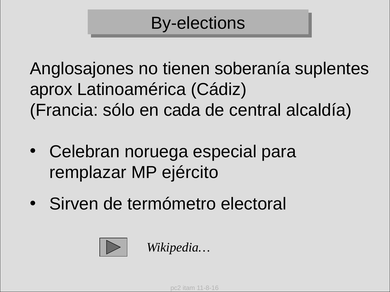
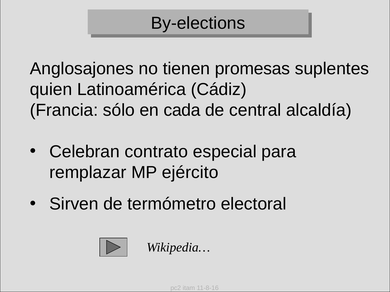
soberanía: soberanía -> promesas
aprox: aprox -> quien
noruega: noruega -> contrato
